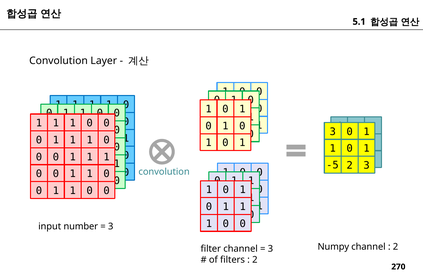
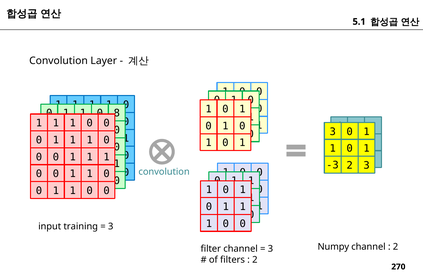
0 at (117, 113): 0 -> 8
-5: -5 -> -3
number: number -> training
